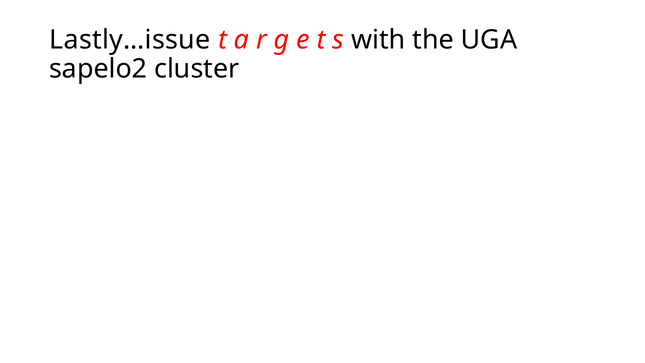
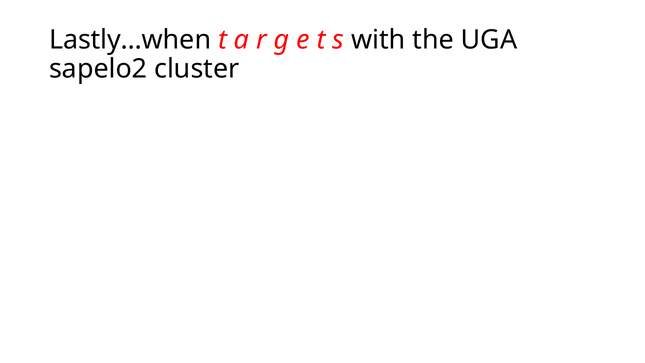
Lastly…issue: Lastly…issue -> Lastly…when
